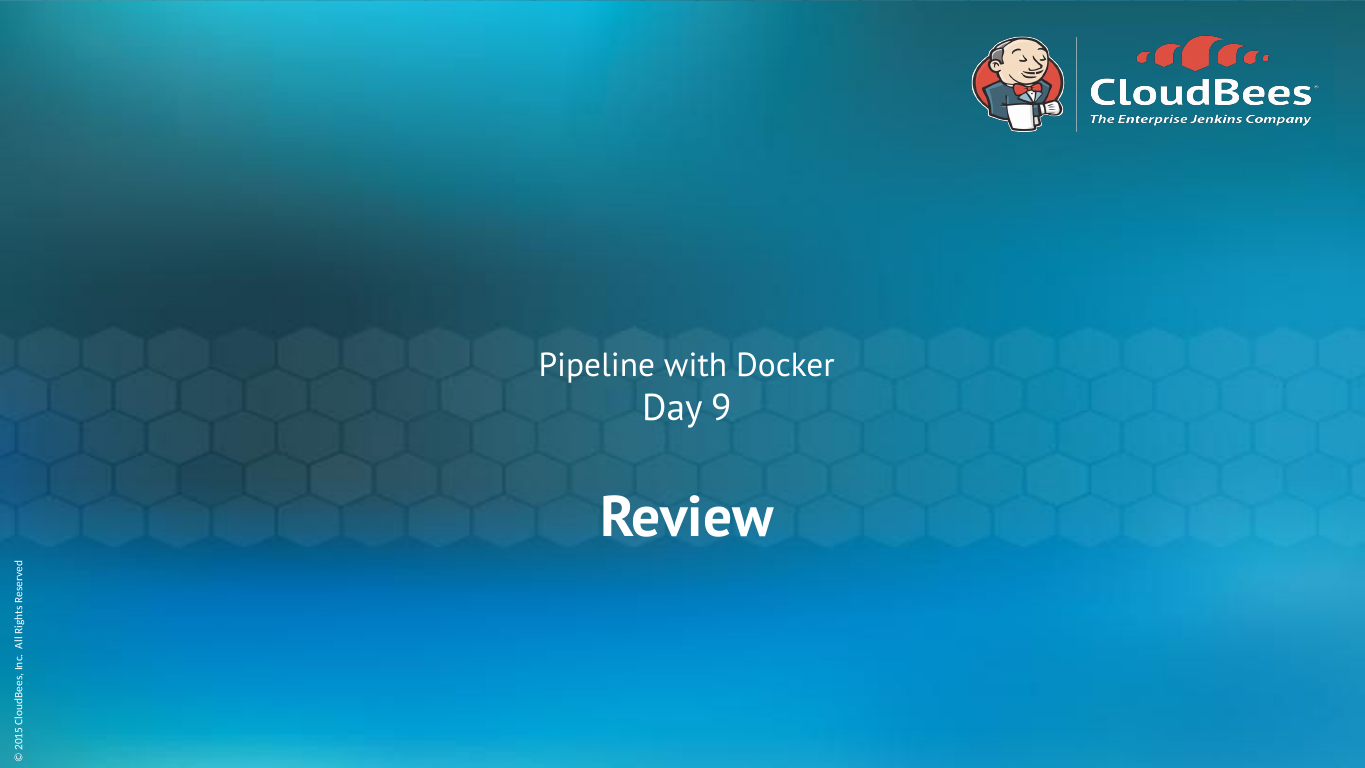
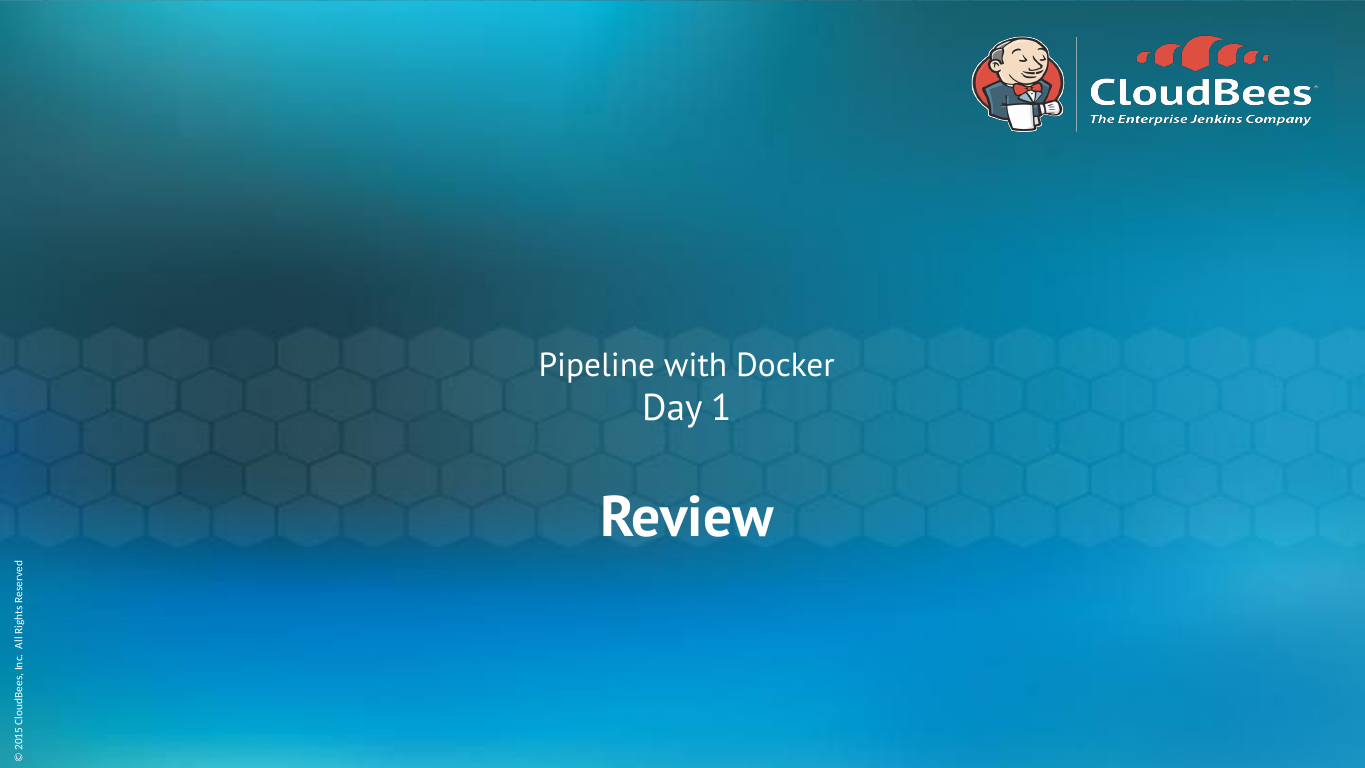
Day 9: 9 -> 1
